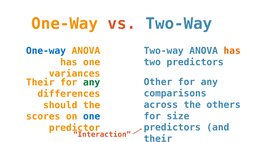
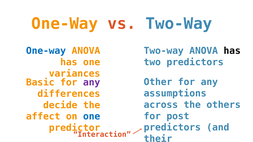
has at (232, 51) colour: orange -> black
Their at (40, 83): Their -> Basic
any at (92, 83) colour: green -> purple
comparisons: comparisons -> assumptions
should: should -> decide
size: size -> post
scores: scores -> affect
